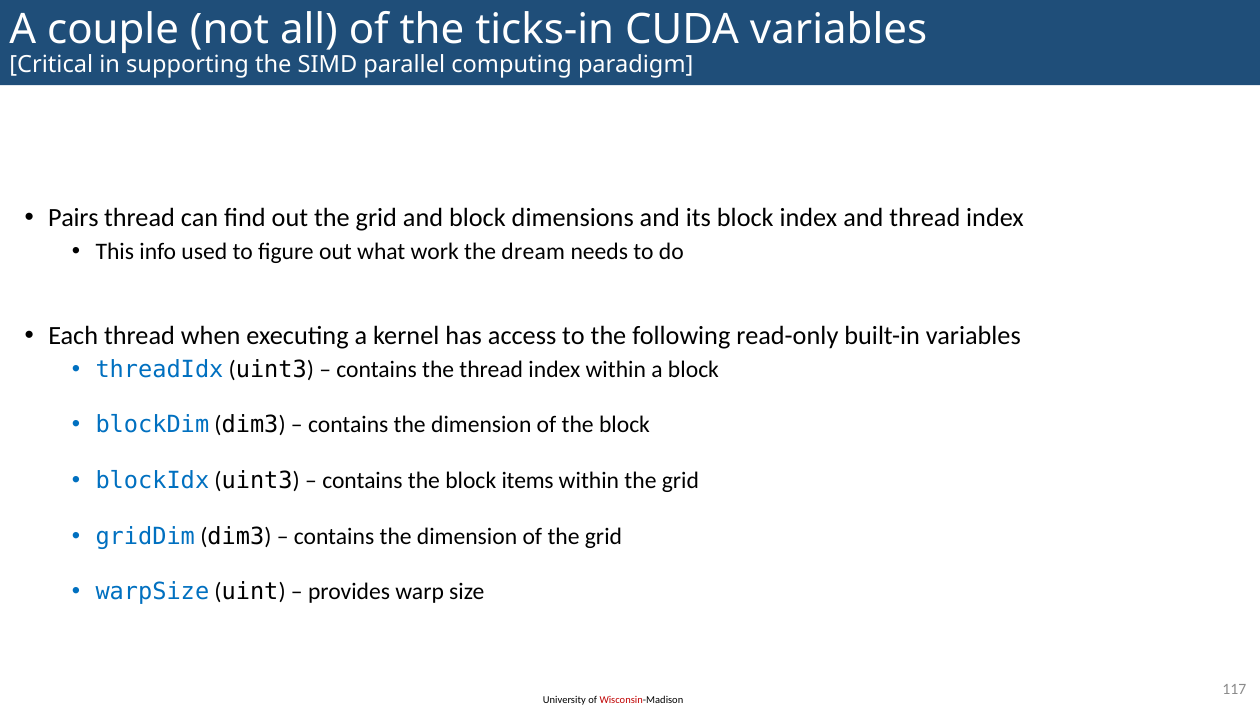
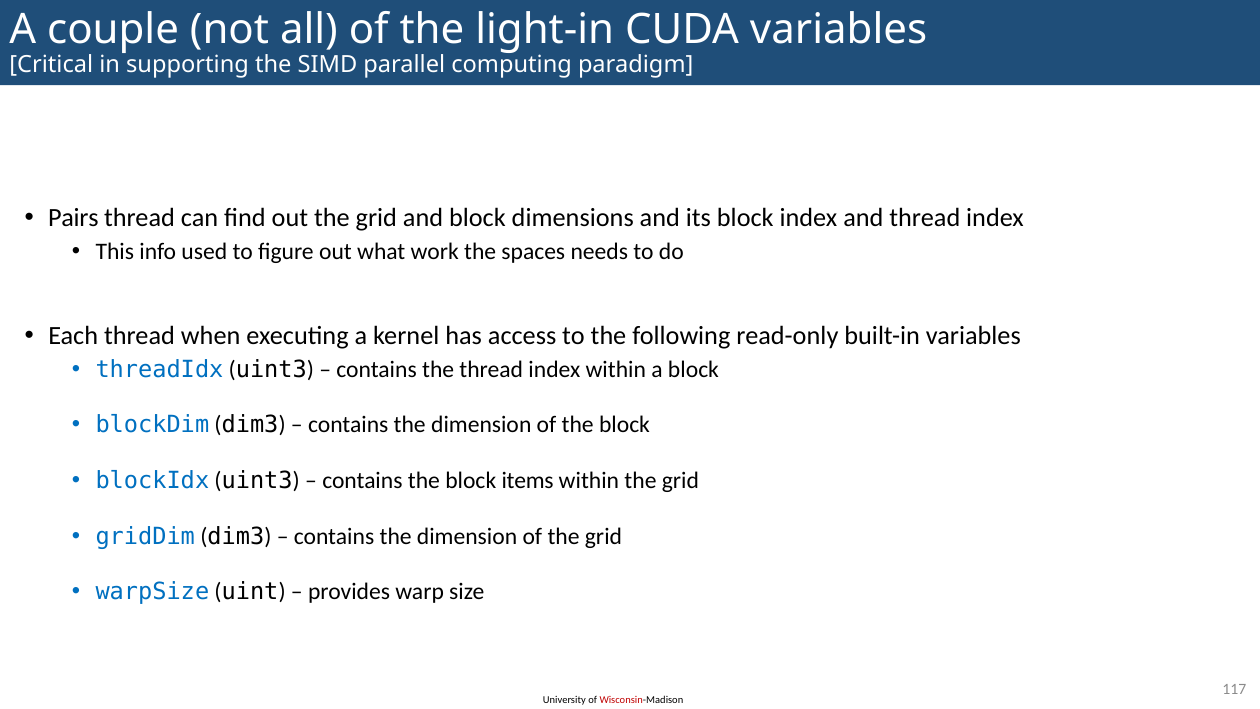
ticks-in: ticks-in -> light-in
dream: dream -> spaces
